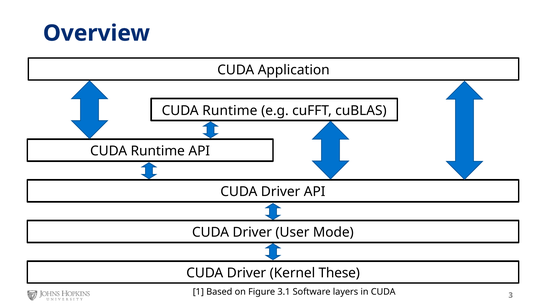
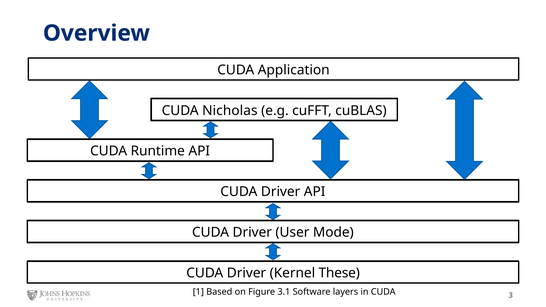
Runtime at (230, 111): Runtime -> Nicholas
